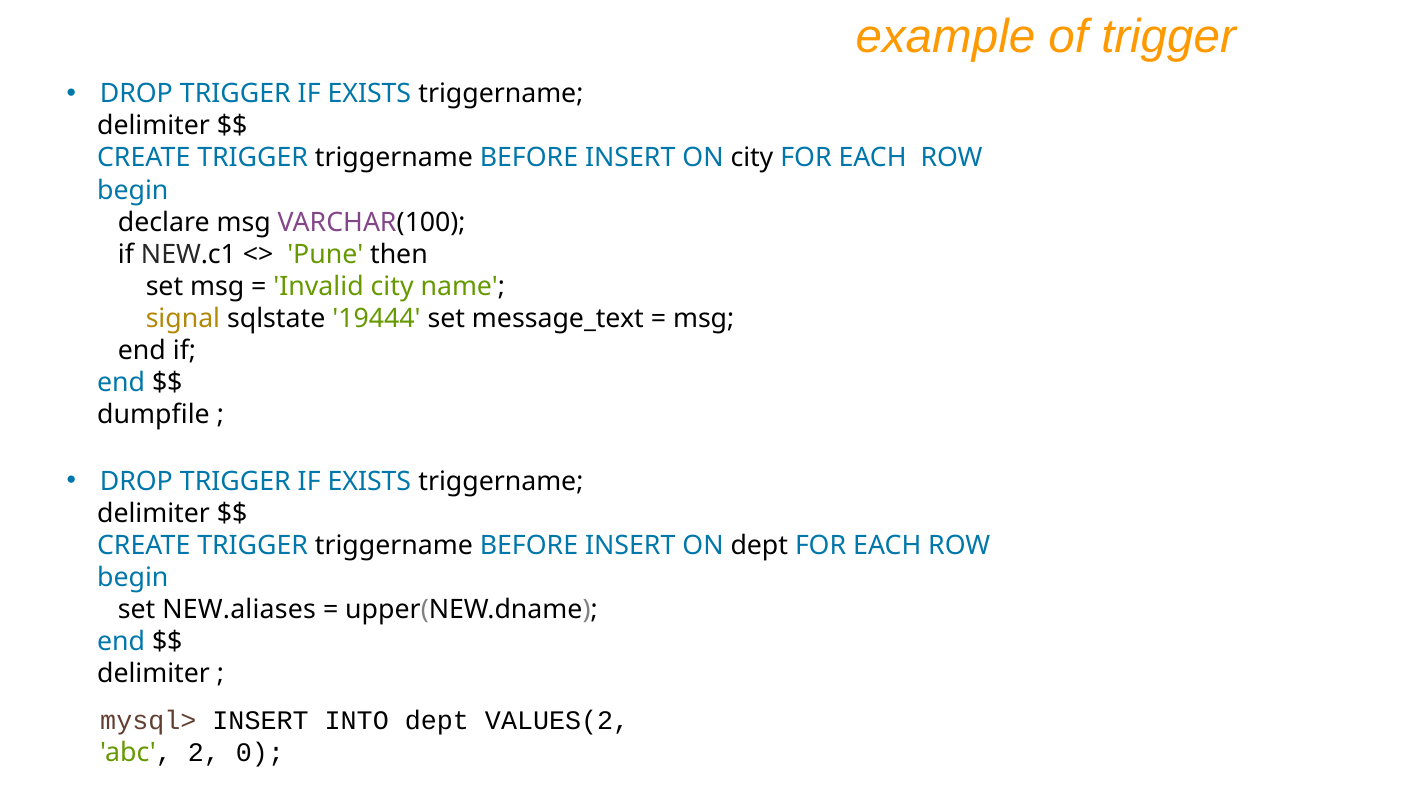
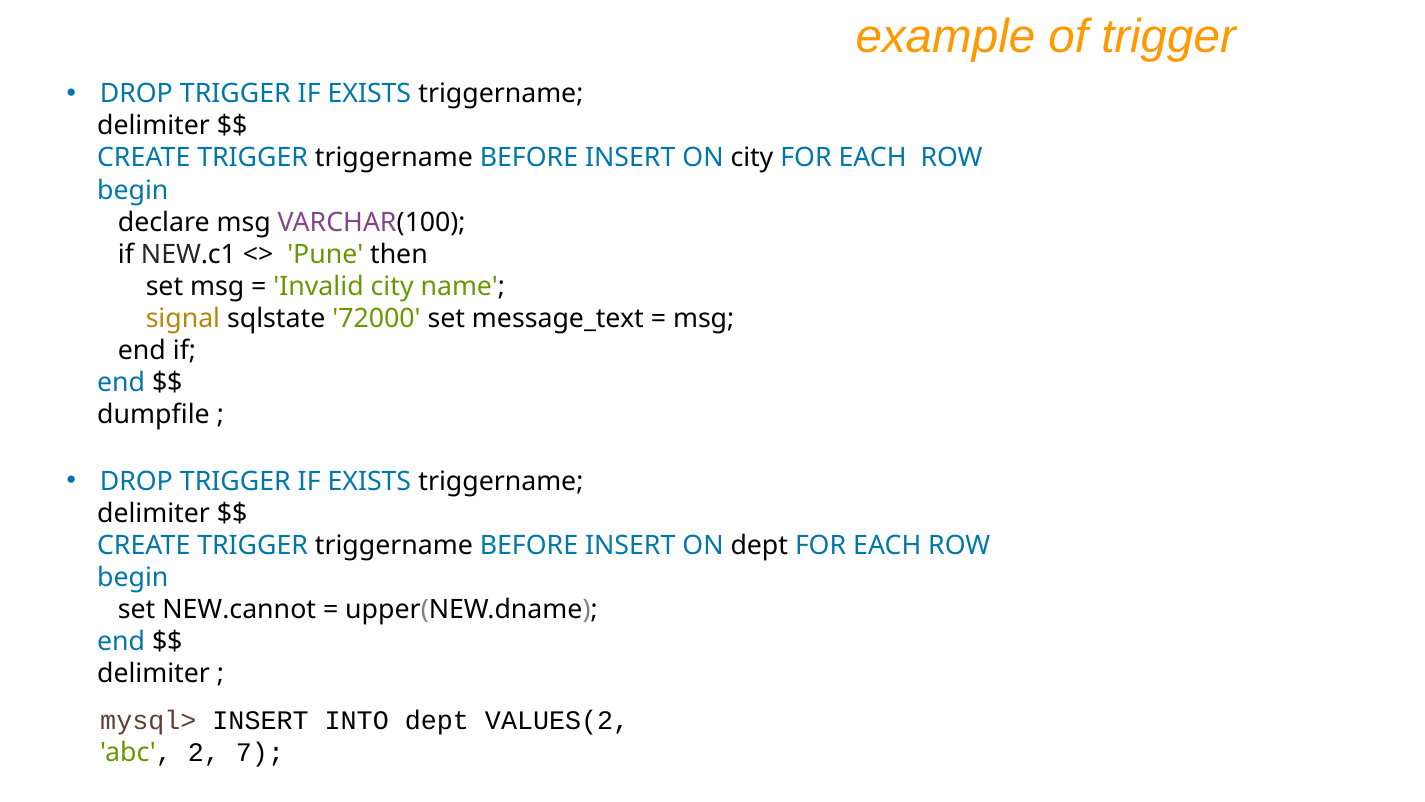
19444: 19444 -> 72000
NEW.aliases: NEW.aliases -> NEW.cannot
0: 0 -> 7
